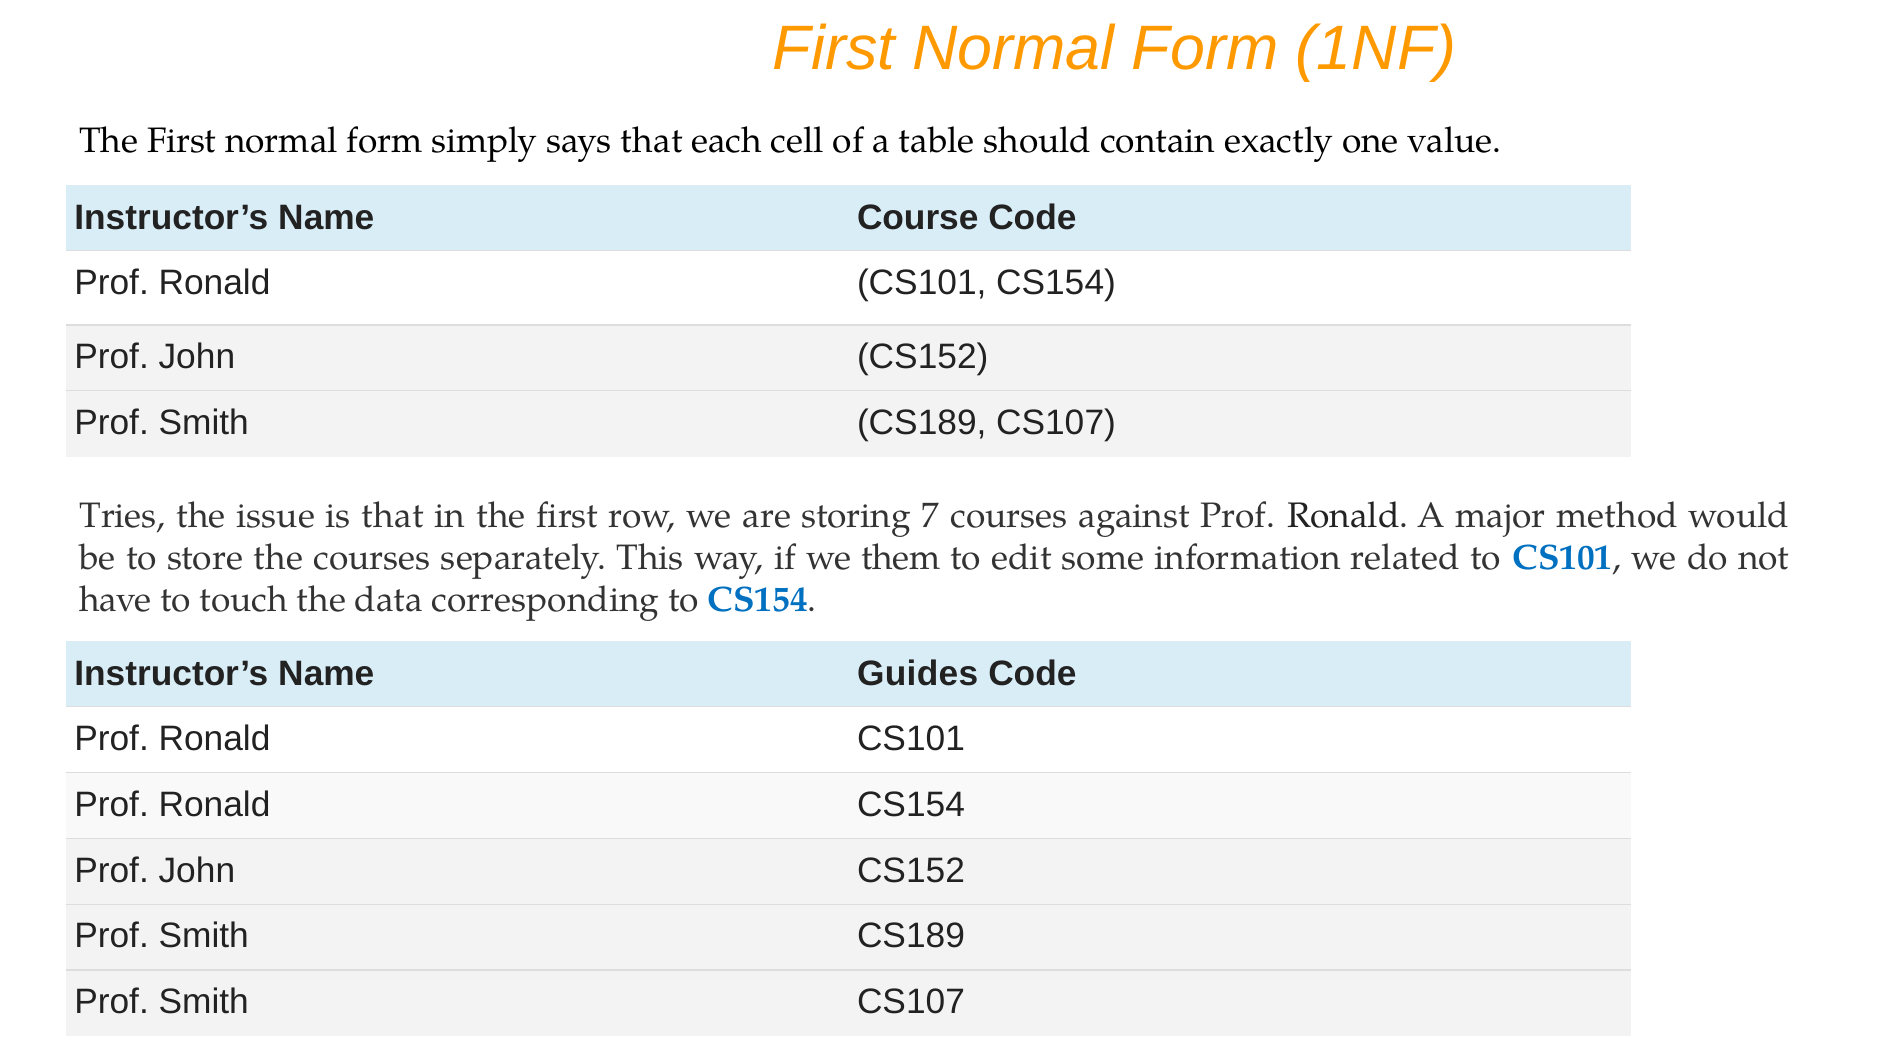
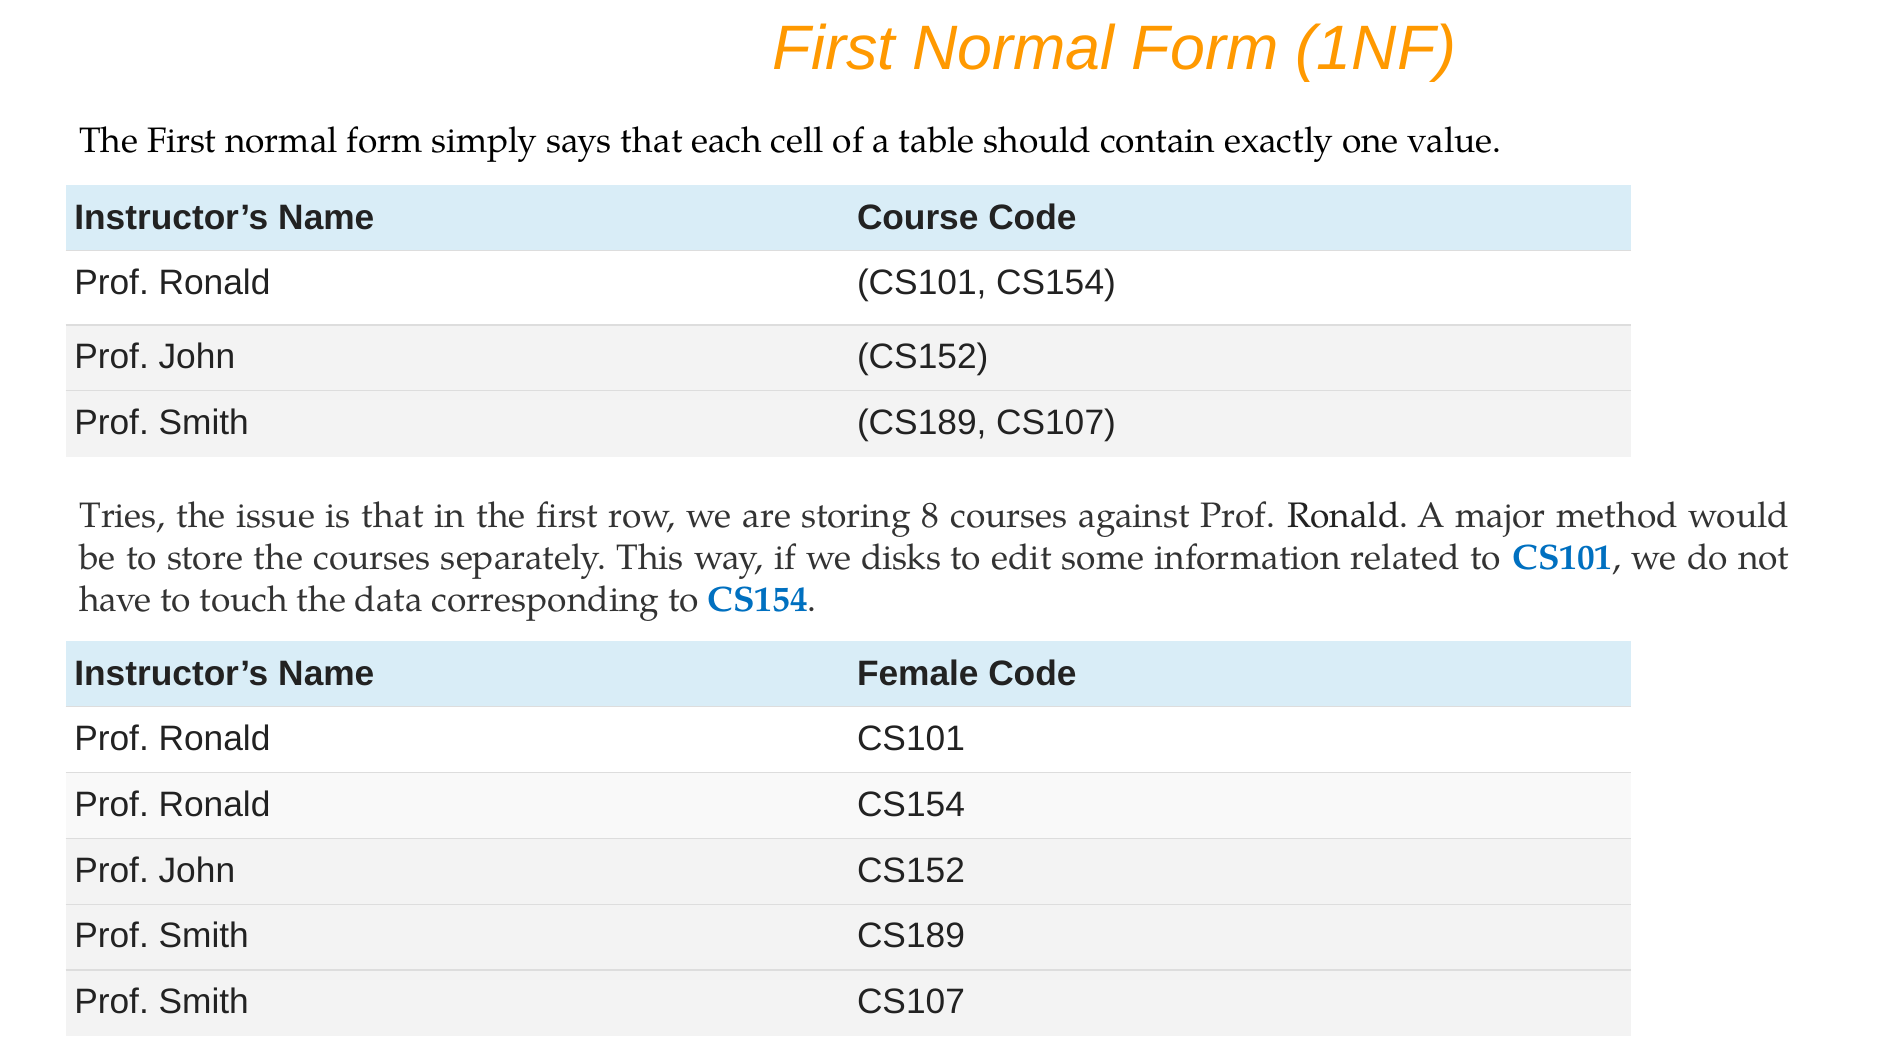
7: 7 -> 8
them: them -> disks
Guides: Guides -> Female
